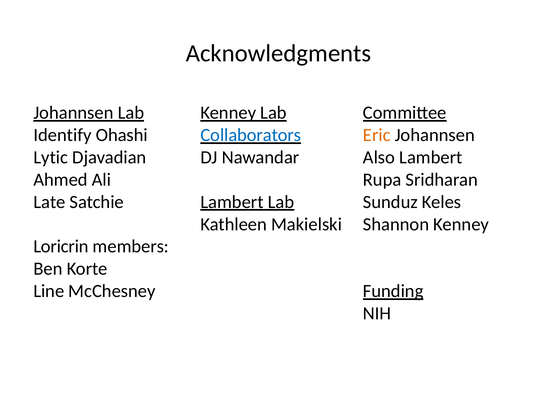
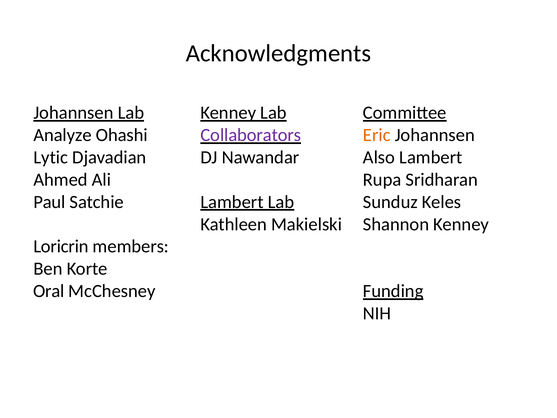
Identify: Identify -> Analyze
Collaborators colour: blue -> purple
Late: Late -> Paul
Line: Line -> Oral
